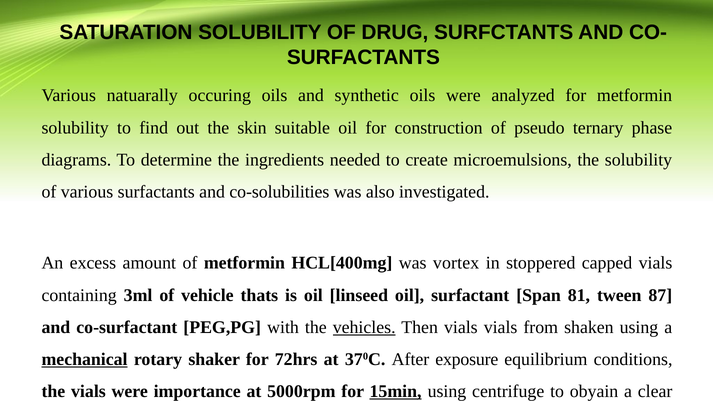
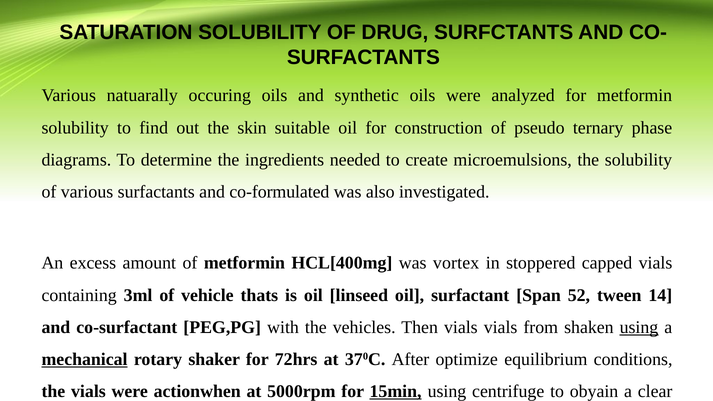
co-solubilities: co-solubilities -> co-formulated
81: 81 -> 52
87: 87 -> 14
vehicles underline: present -> none
using at (639, 327) underline: none -> present
exposure: exposure -> optimize
importance: importance -> actionwhen
